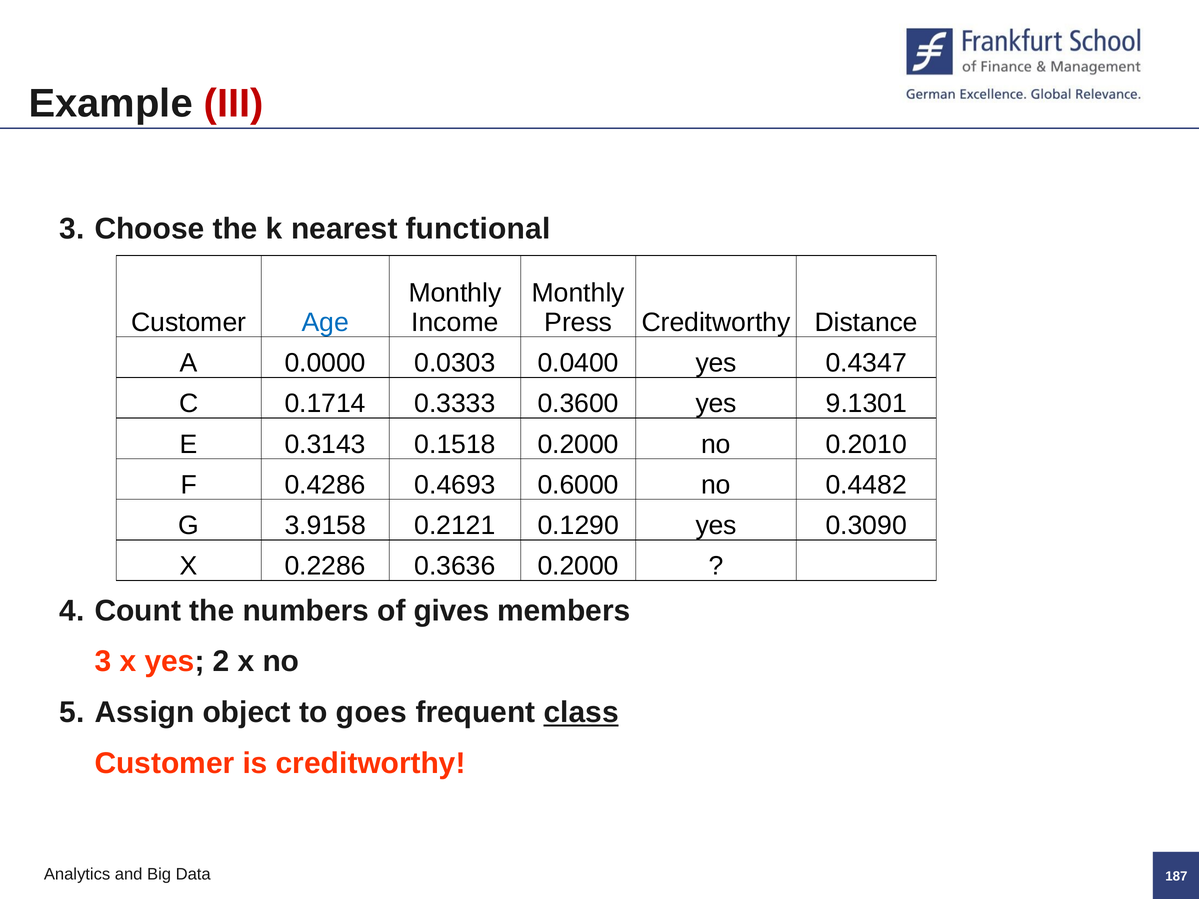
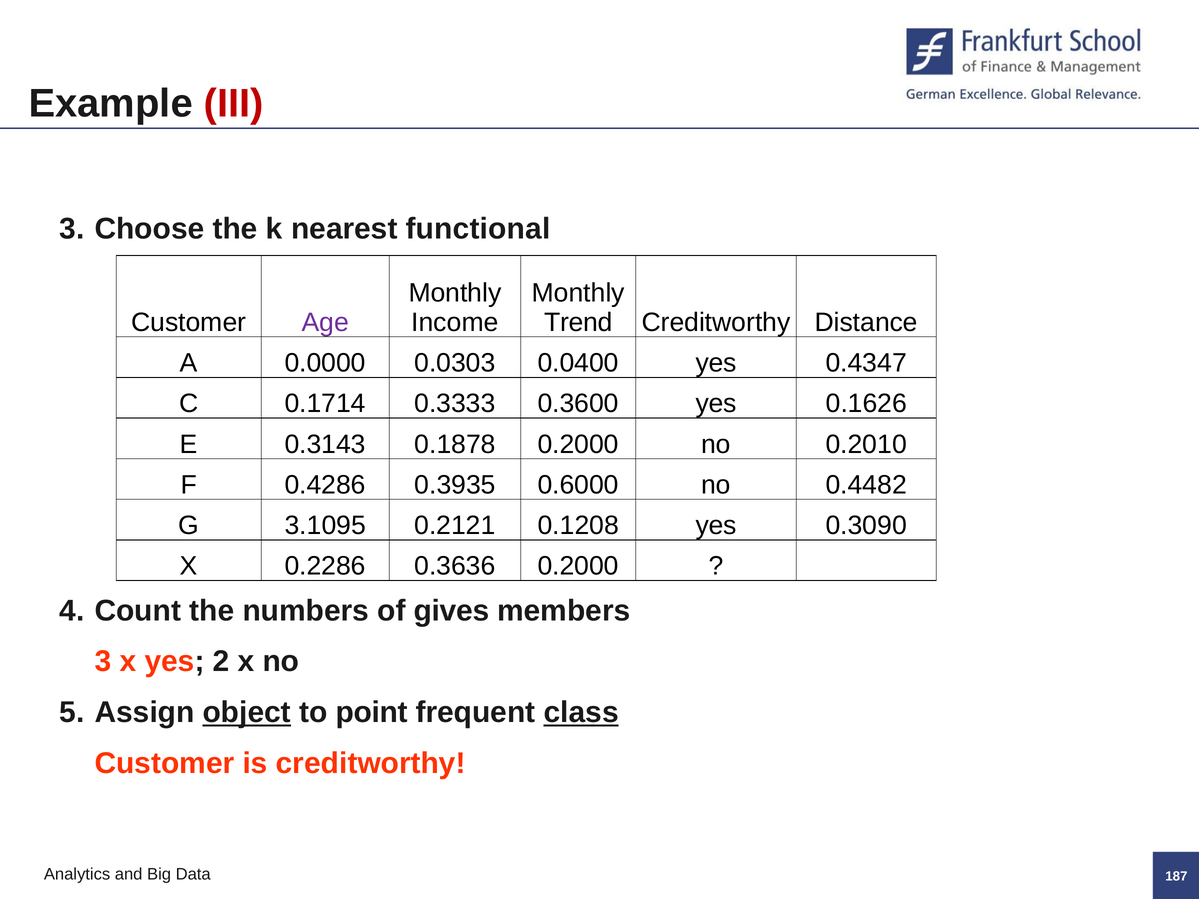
Age colour: blue -> purple
Press: Press -> Trend
9.1301: 9.1301 -> 0.1626
0.1518: 0.1518 -> 0.1878
0.4693: 0.4693 -> 0.3935
3.9158: 3.9158 -> 3.1095
0.1290: 0.1290 -> 0.1208
object underline: none -> present
goes: goes -> point
